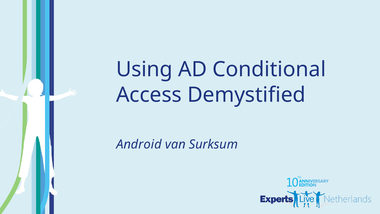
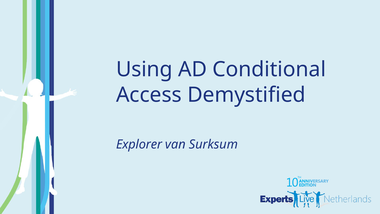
Android: Android -> Explorer
